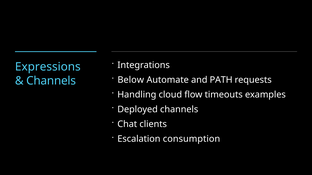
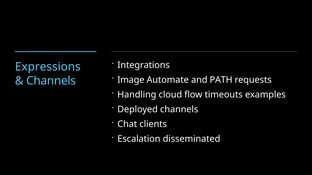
Below: Below -> Image
consumption: consumption -> disseminated
